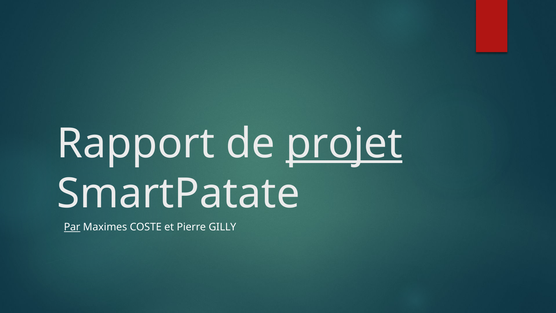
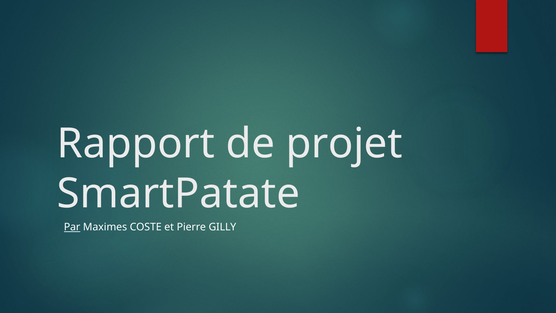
projet underline: present -> none
